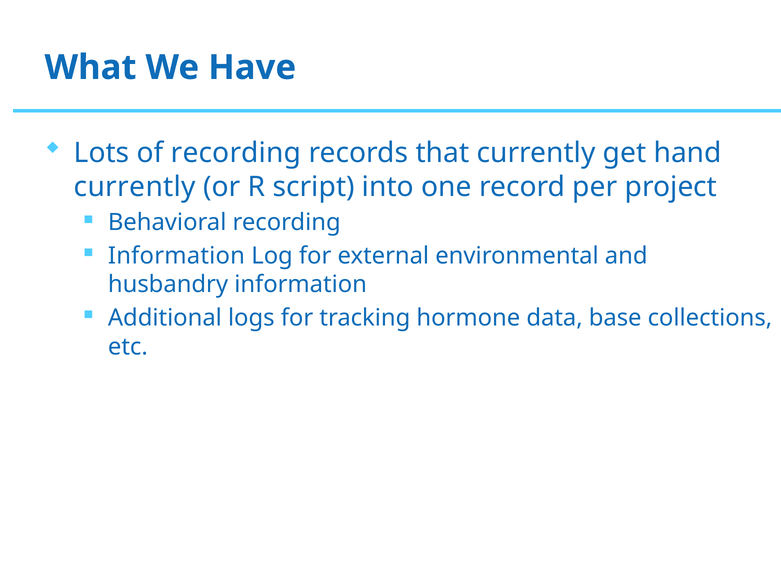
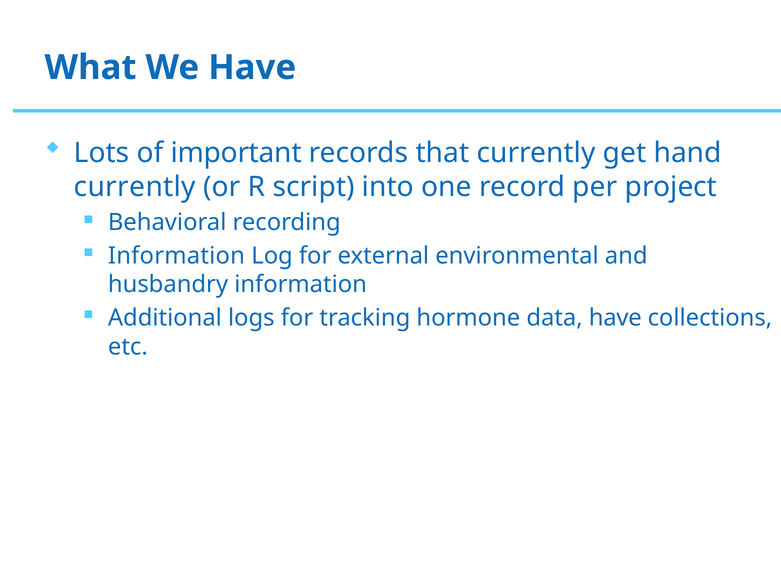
of recording: recording -> important
data base: base -> have
